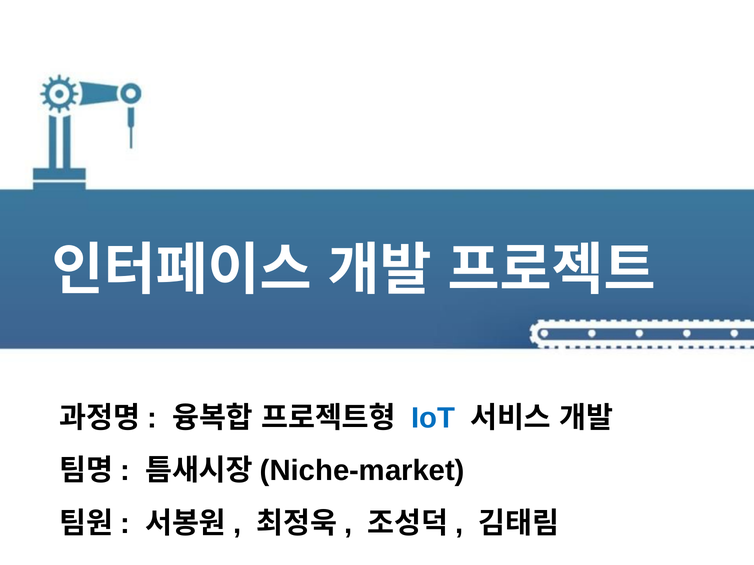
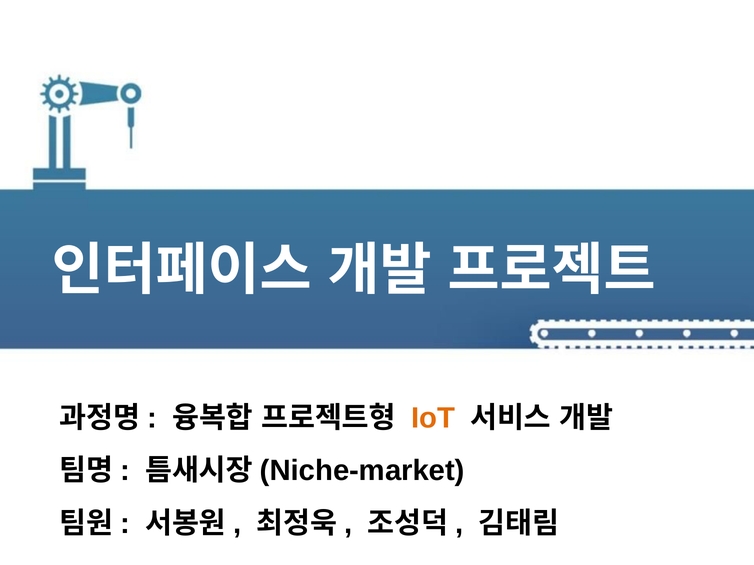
IoT colour: blue -> orange
